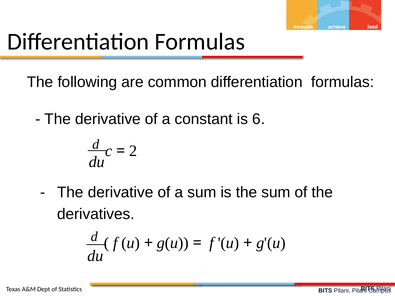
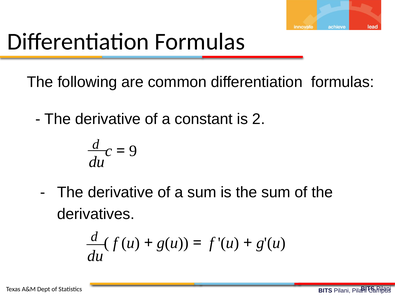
6: 6 -> 2
2: 2 -> 9
